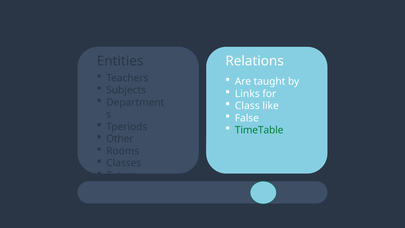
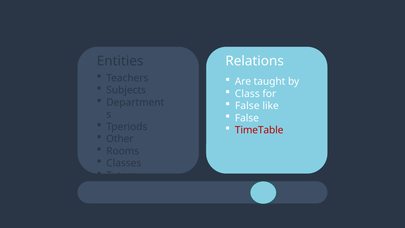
Links: Links -> Class
Class at (247, 106): Class -> False
TimeTable colour: green -> red
